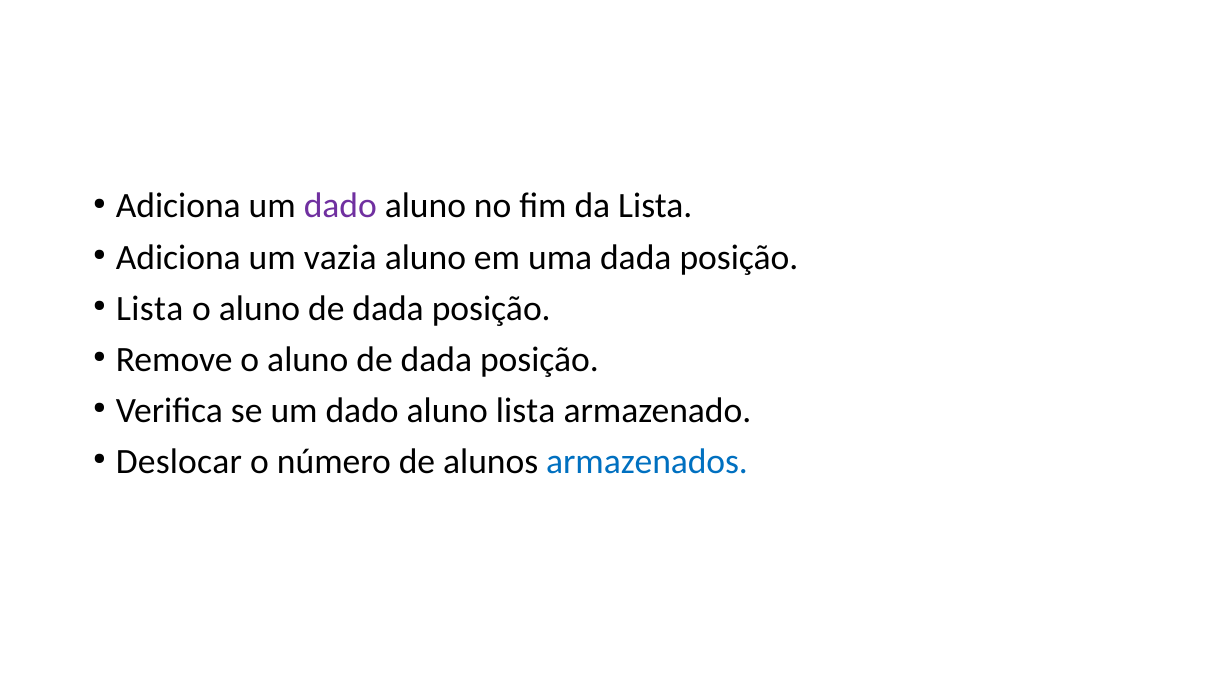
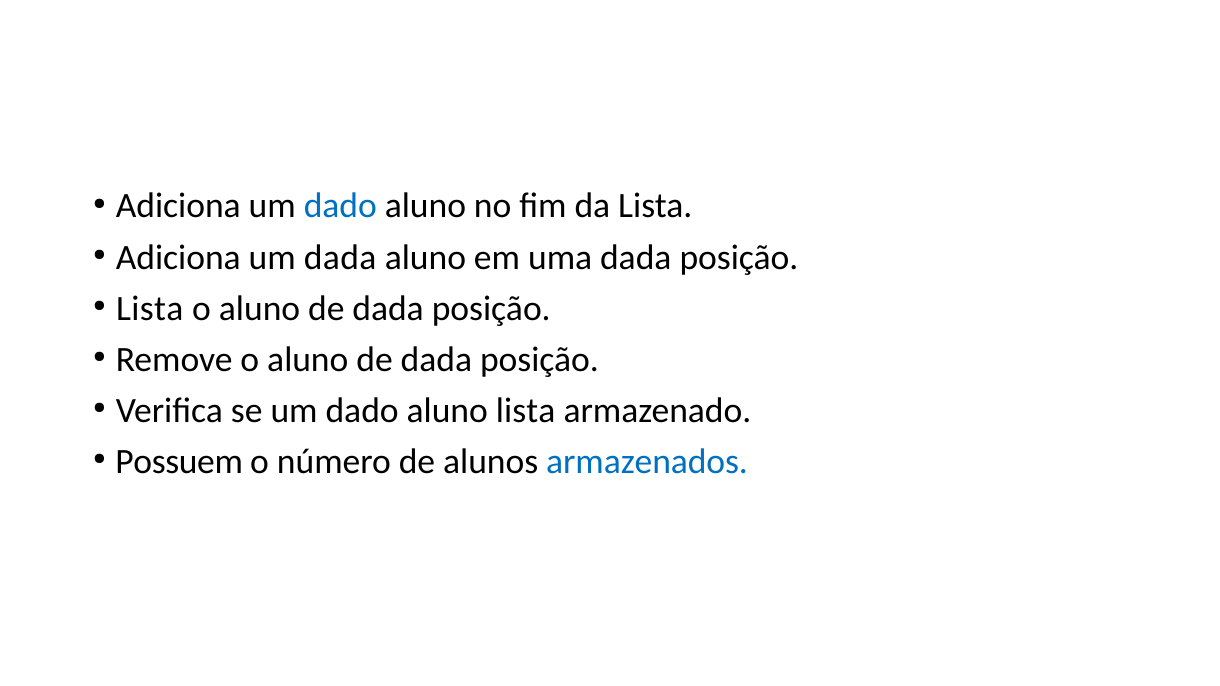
dado at (340, 206) colour: purple -> blue
um vazia: vazia -> dada
Deslocar: Deslocar -> Possuem
